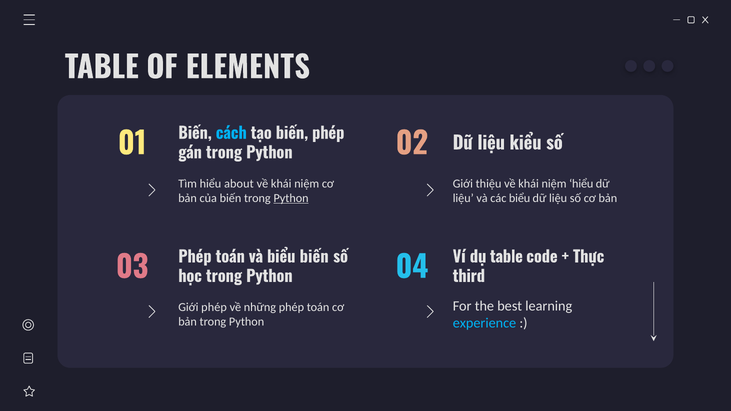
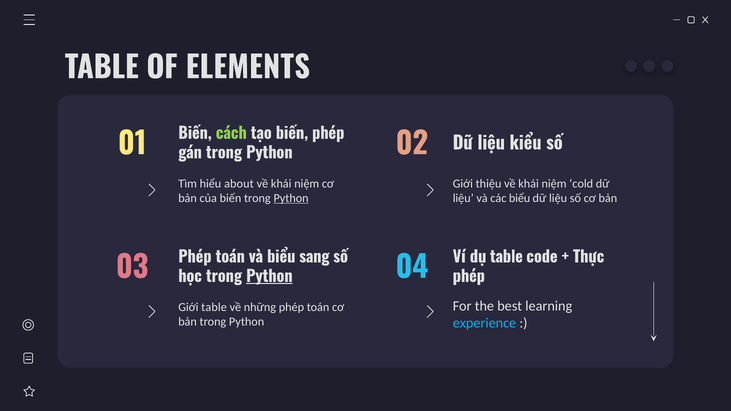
cách colour: light blue -> light green
niệm hiểu: hiểu -> cold
biểu biến: biến -> sang
Python at (269, 277) underline: none -> present
third at (469, 277): third -> phép
Giới phép: phép -> table
